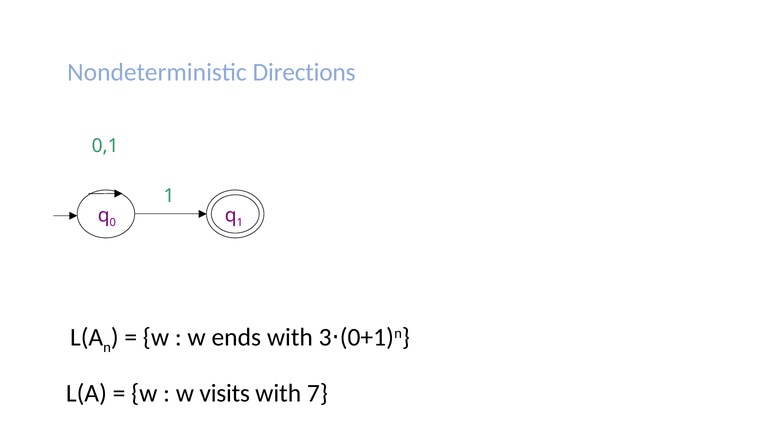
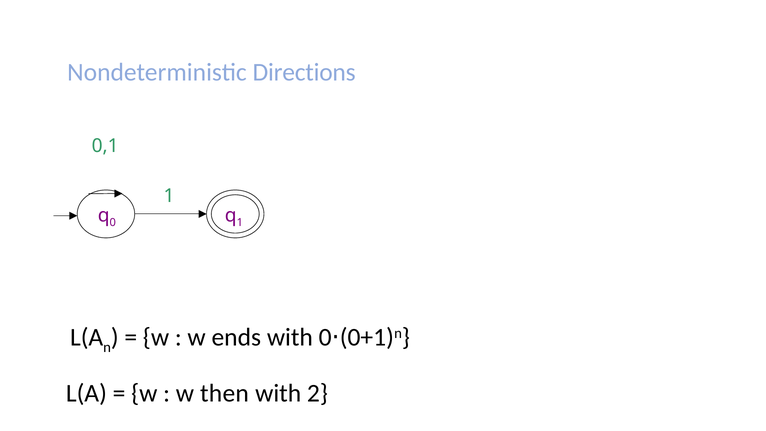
with 3: 3 -> 0
visits: visits -> then
7: 7 -> 2
